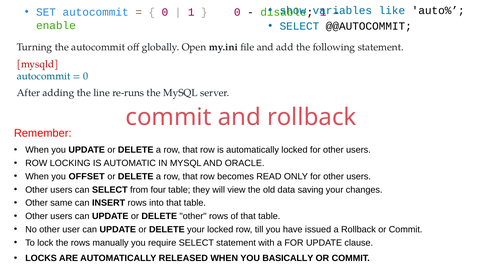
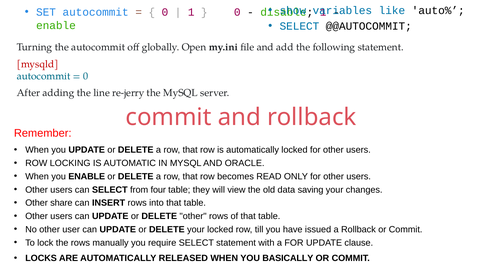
re-runs: re-runs -> re-jerry
you OFFSET: OFFSET -> ENABLE
same: same -> share
